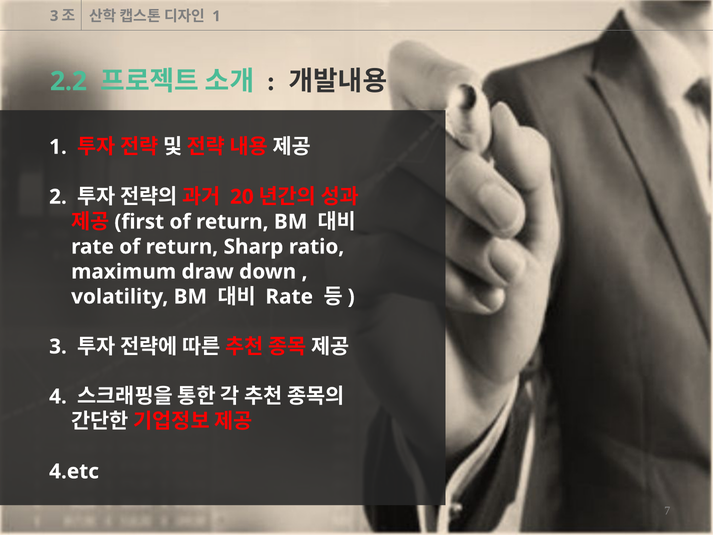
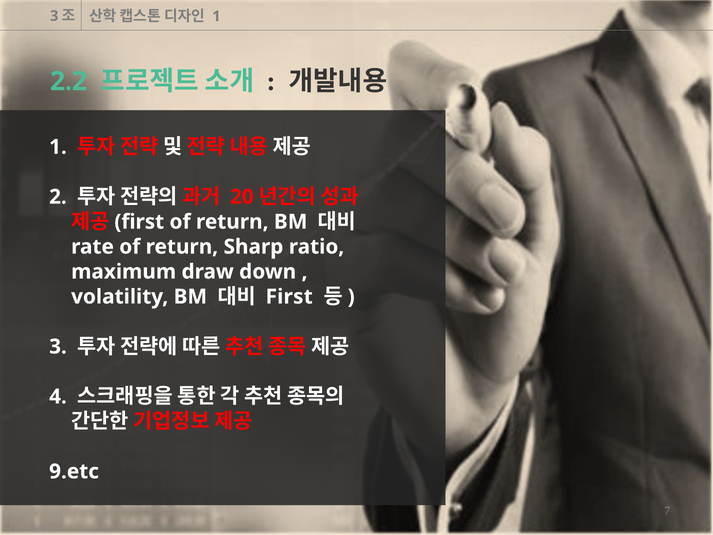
Rate at (289, 297): Rate -> First
4.etc: 4.etc -> 9.etc
